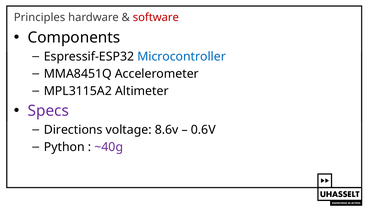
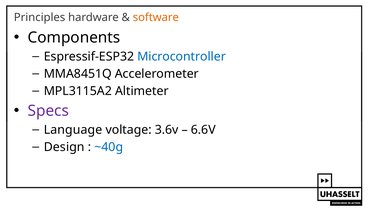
software colour: red -> orange
Directions: Directions -> Language
8.6v: 8.6v -> 3.6v
0.6V: 0.6V -> 6.6V
Python: Python -> Design
~40g colour: purple -> blue
